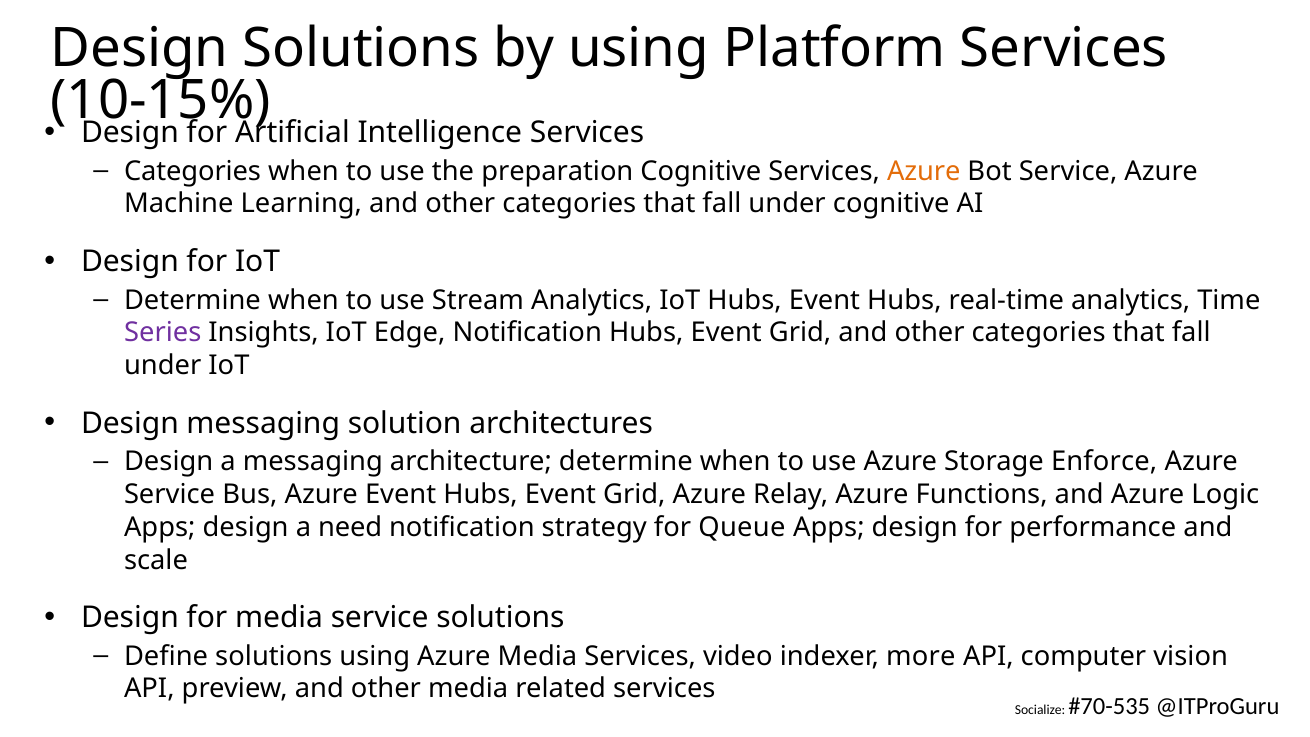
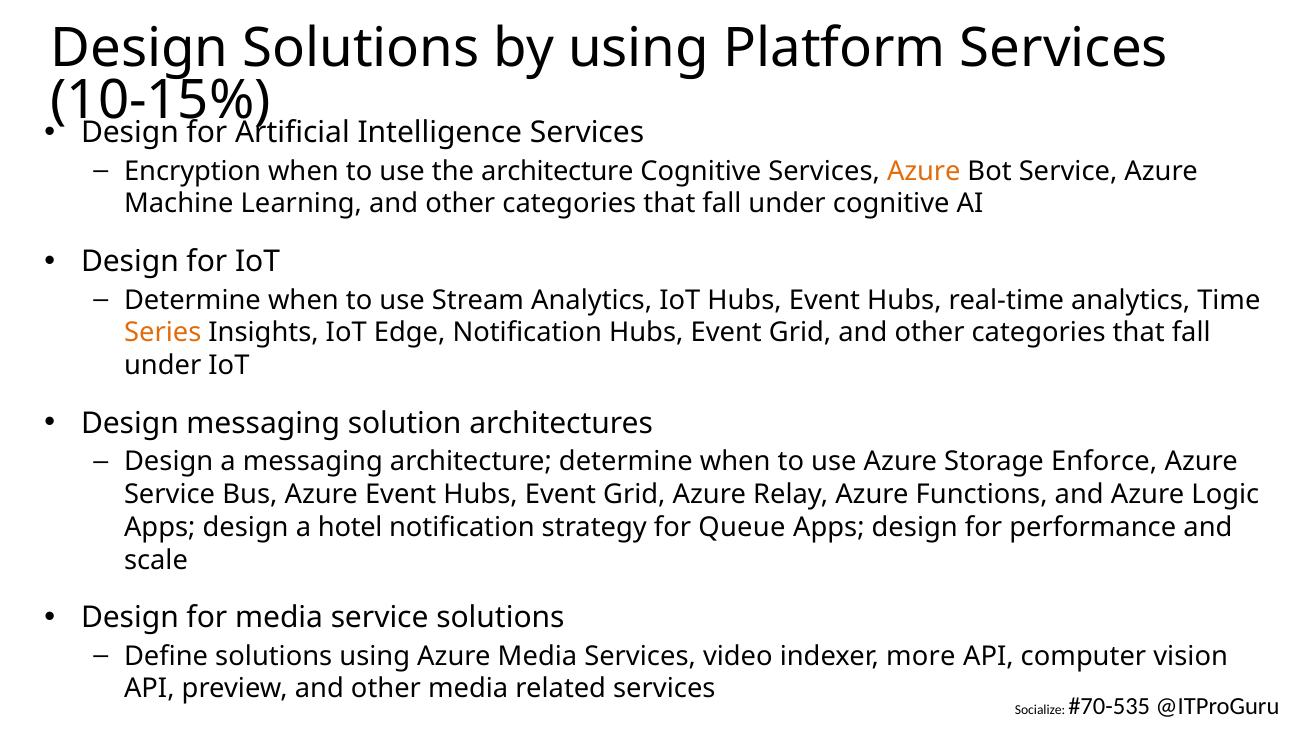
Categories at (193, 171): Categories -> Encryption
the preparation: preparation -> architecture
Series colour: purple -> orange
need: need -> hotel
